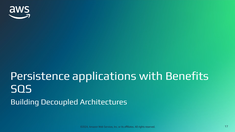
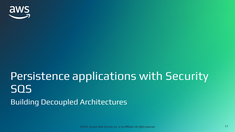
Benefits: Benefits -> Security
